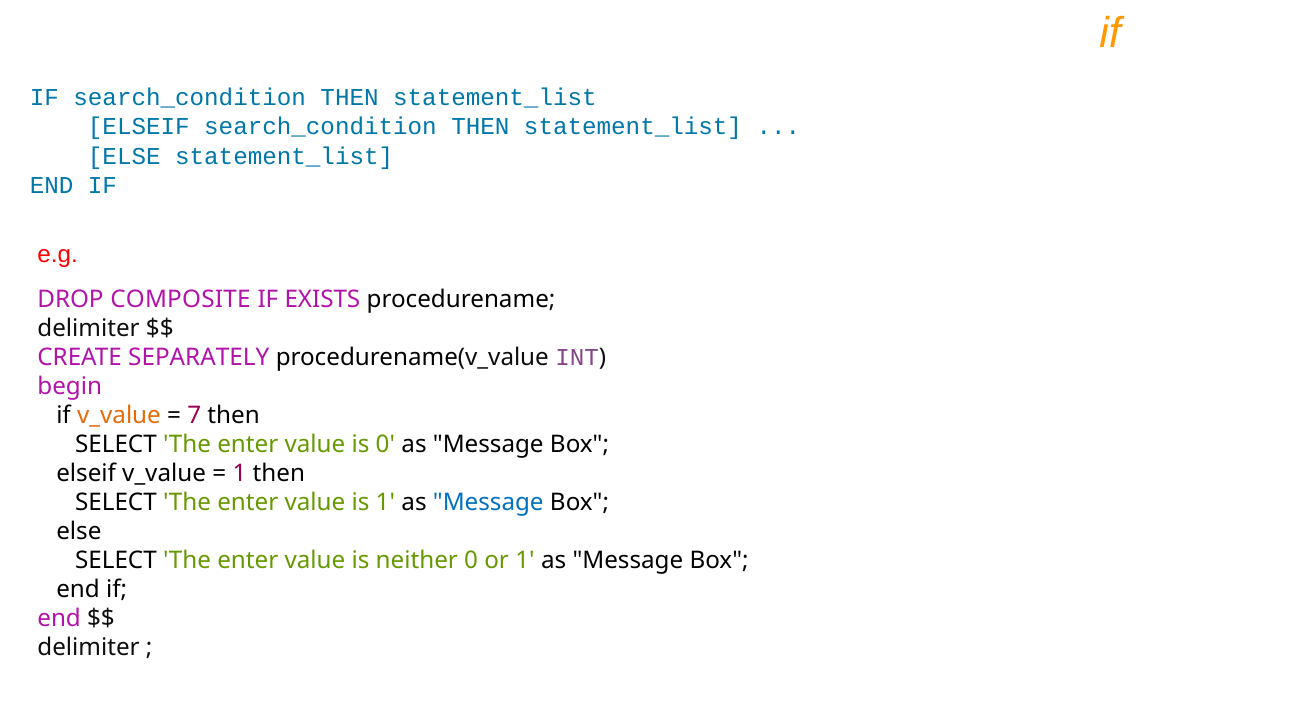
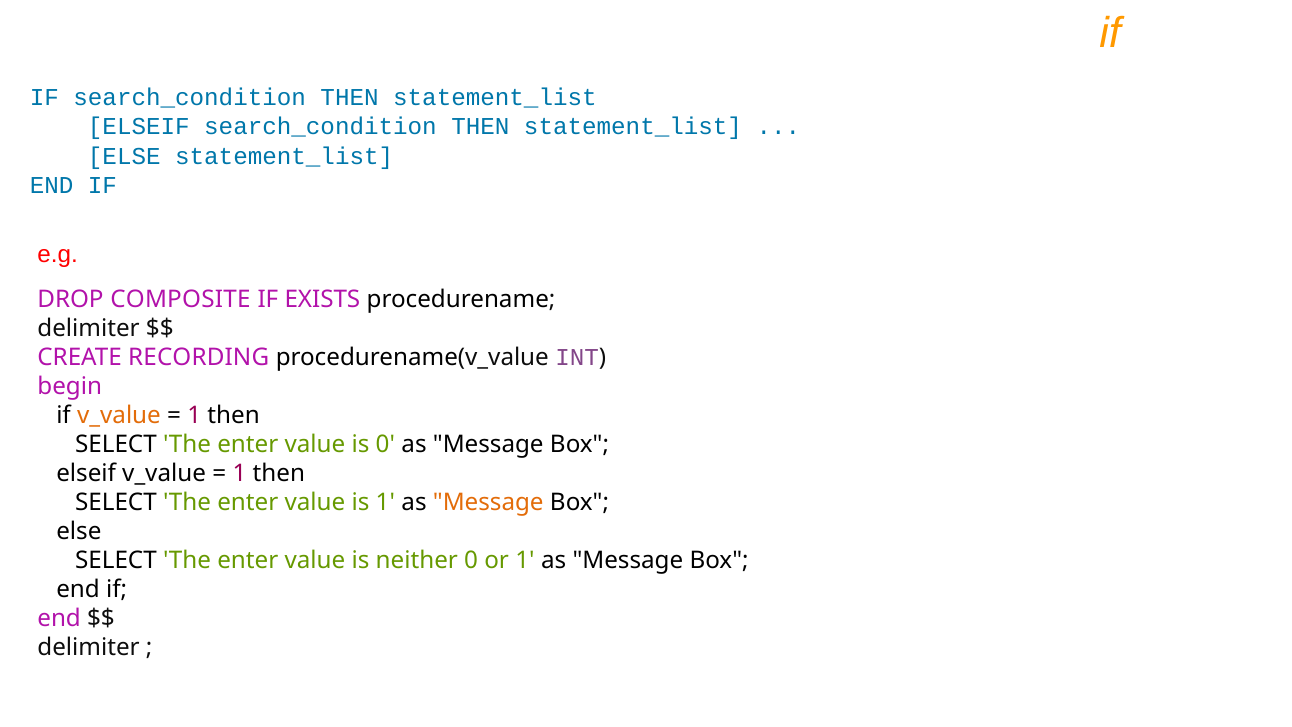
SEPARATELY: SEPARATELY -> RECORDING
7 at (194, 415): 7 -> 1
Message at (488, 502) colour: blue -> orange
